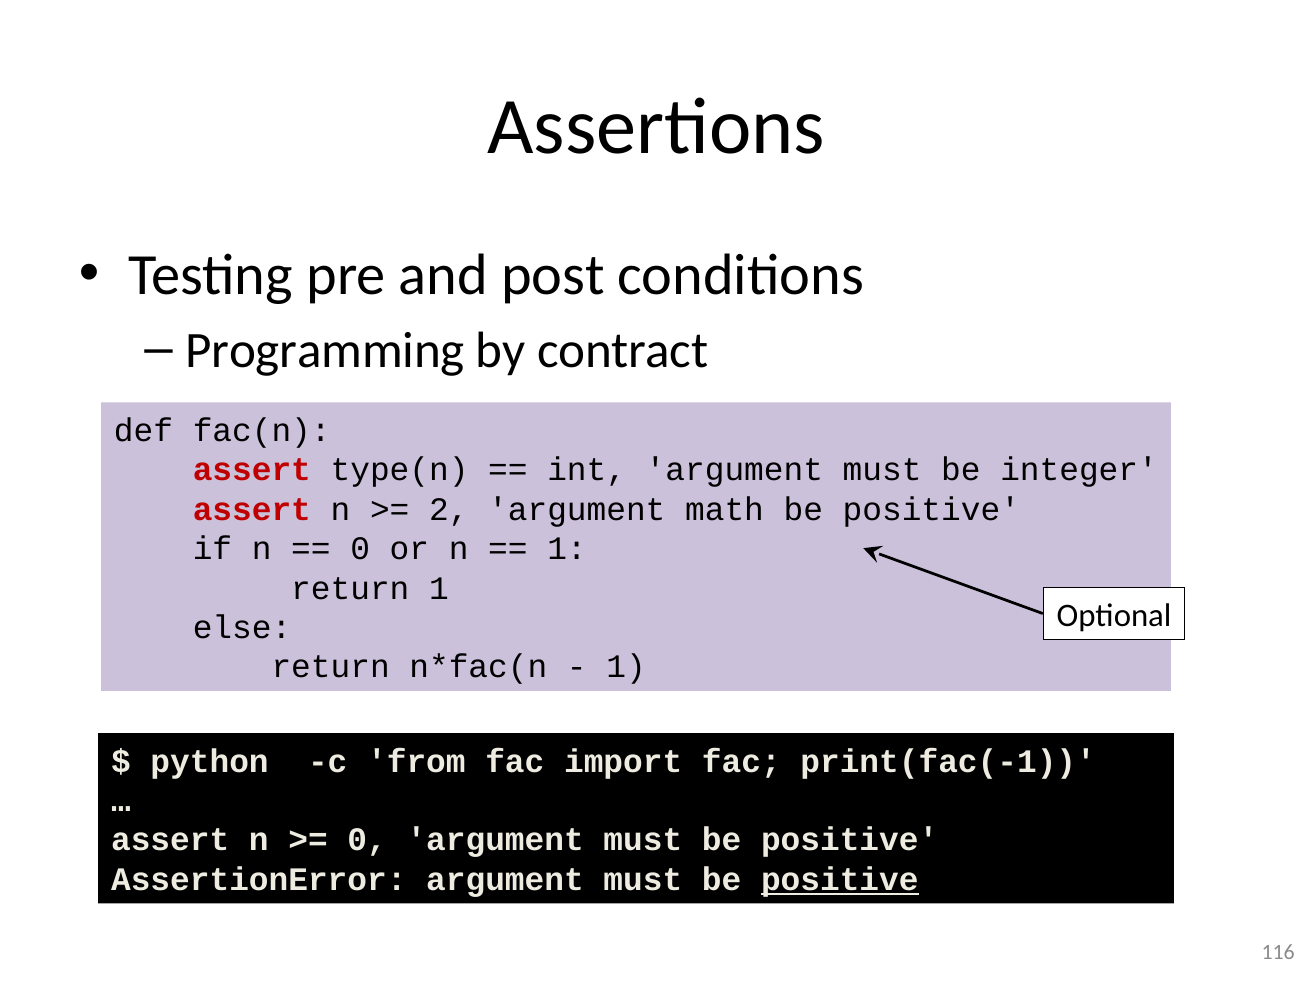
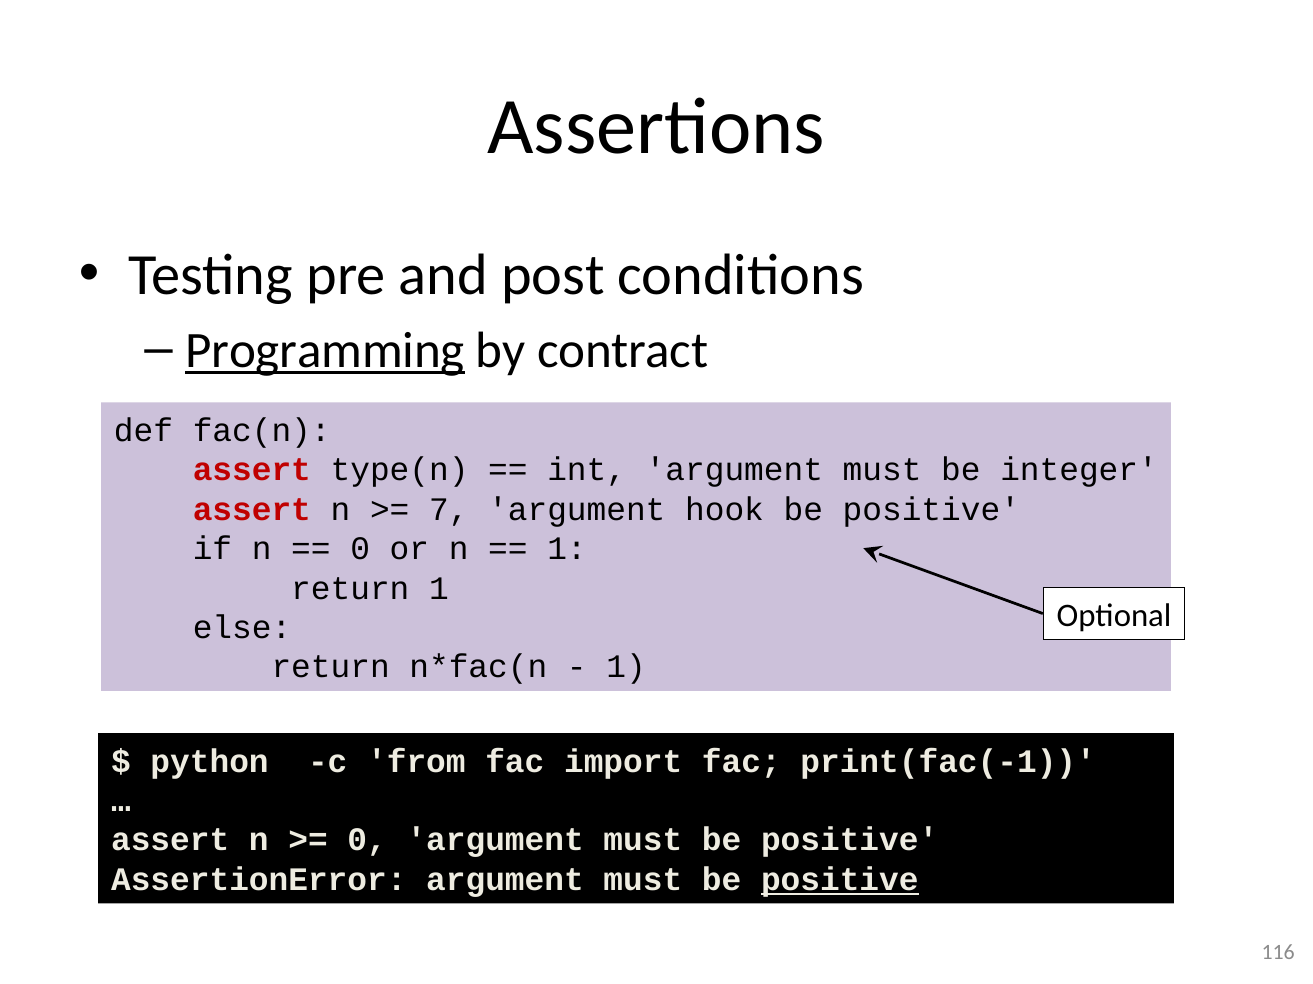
Programming underline: none -> present
2: 2 -> 7
math: math -> hook
